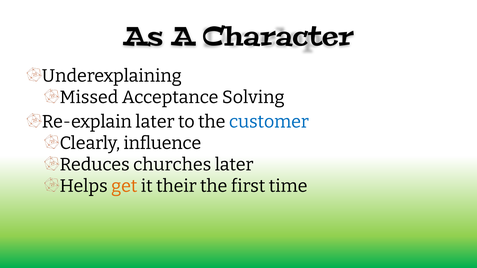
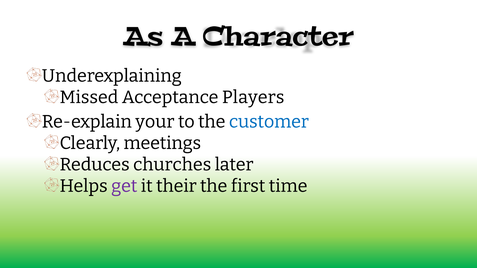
Solving: Solving -> Players
Re-explain later: later -> your
influence: influence -> meetings
get colour: orange -> purple
